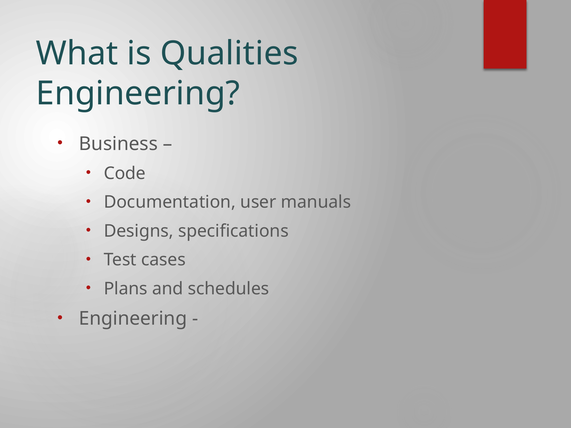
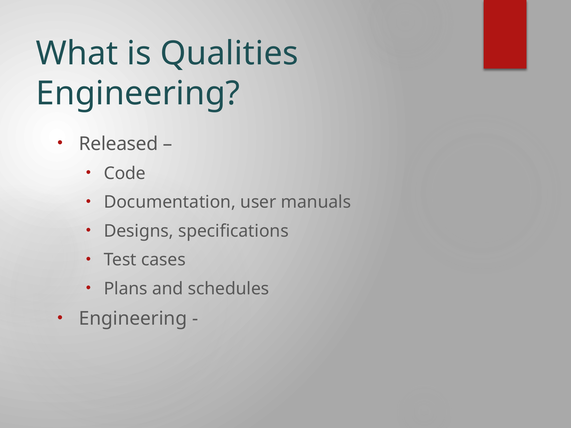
Business: Business -> Released
